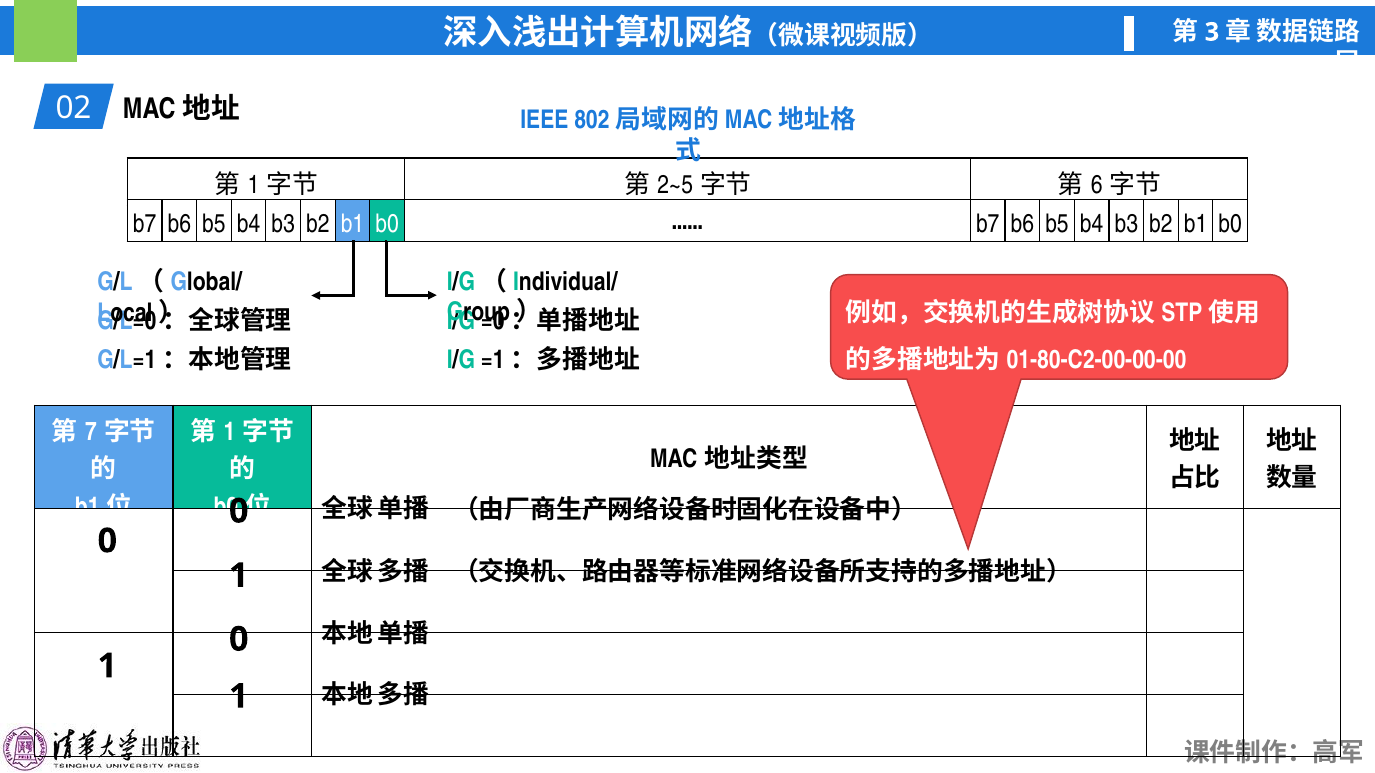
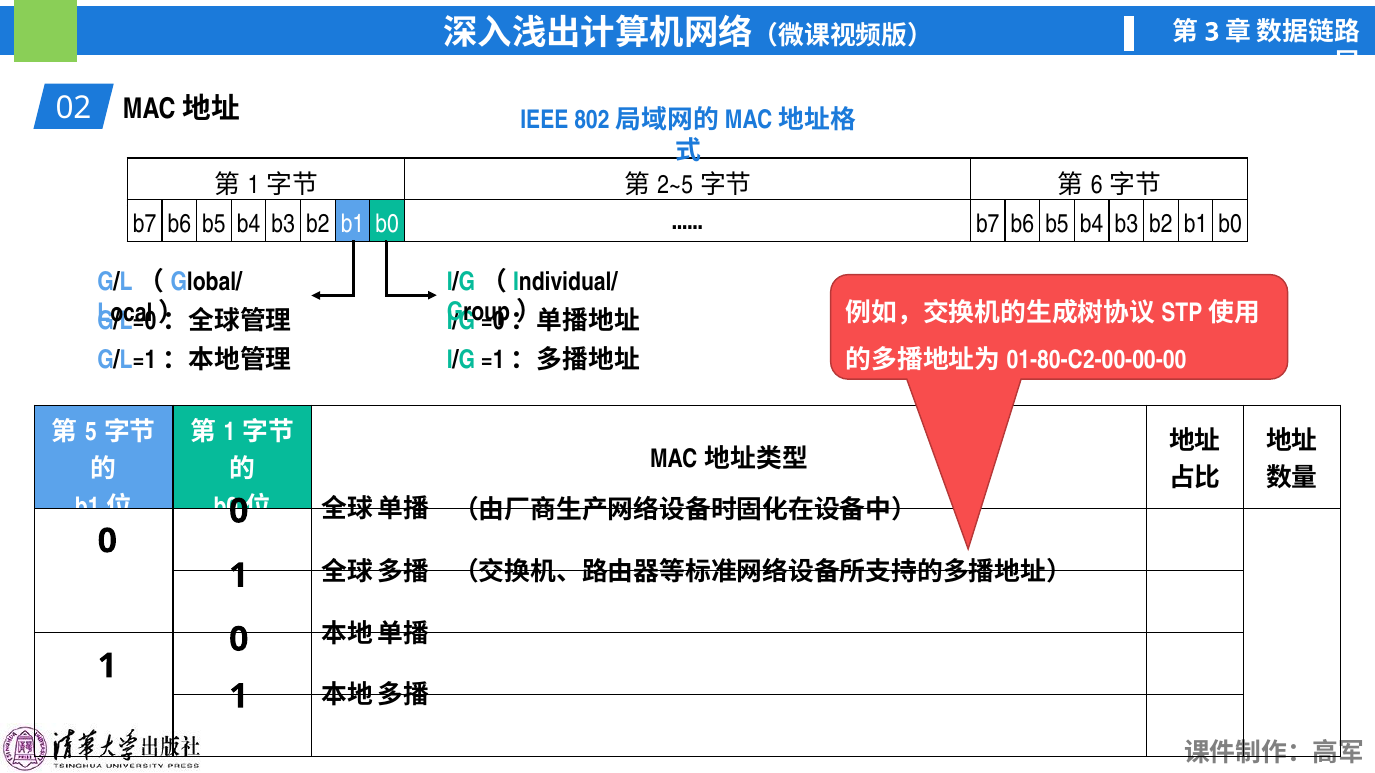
7: 7 -> 5
